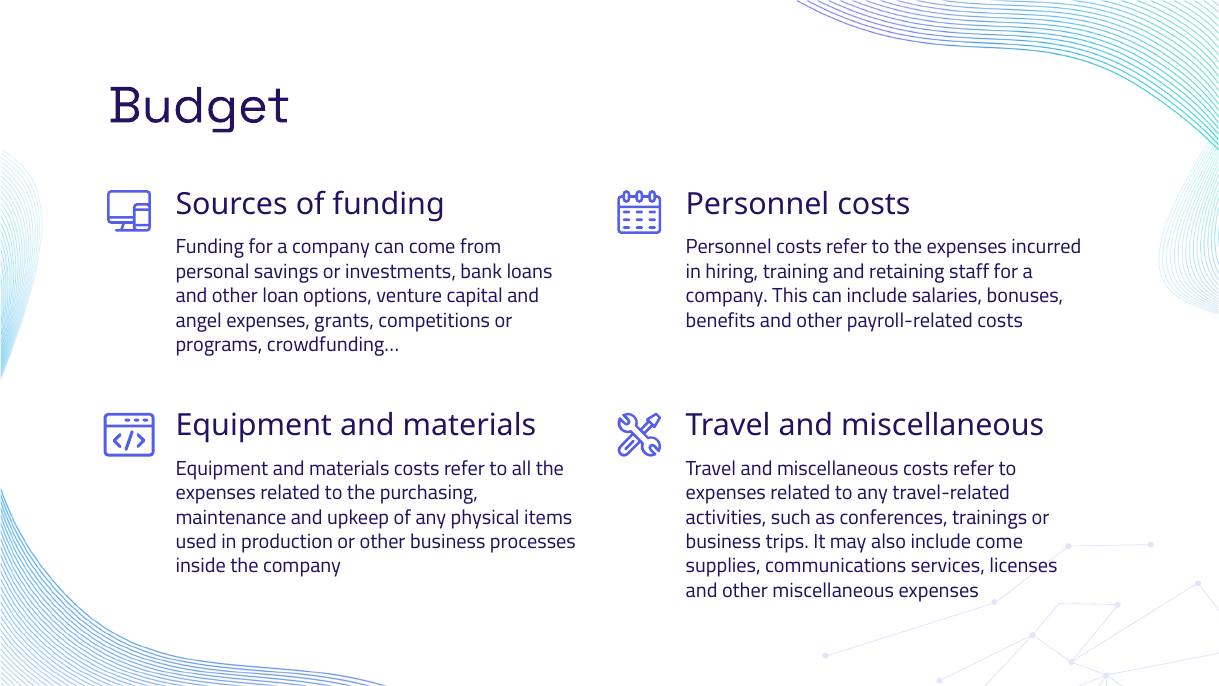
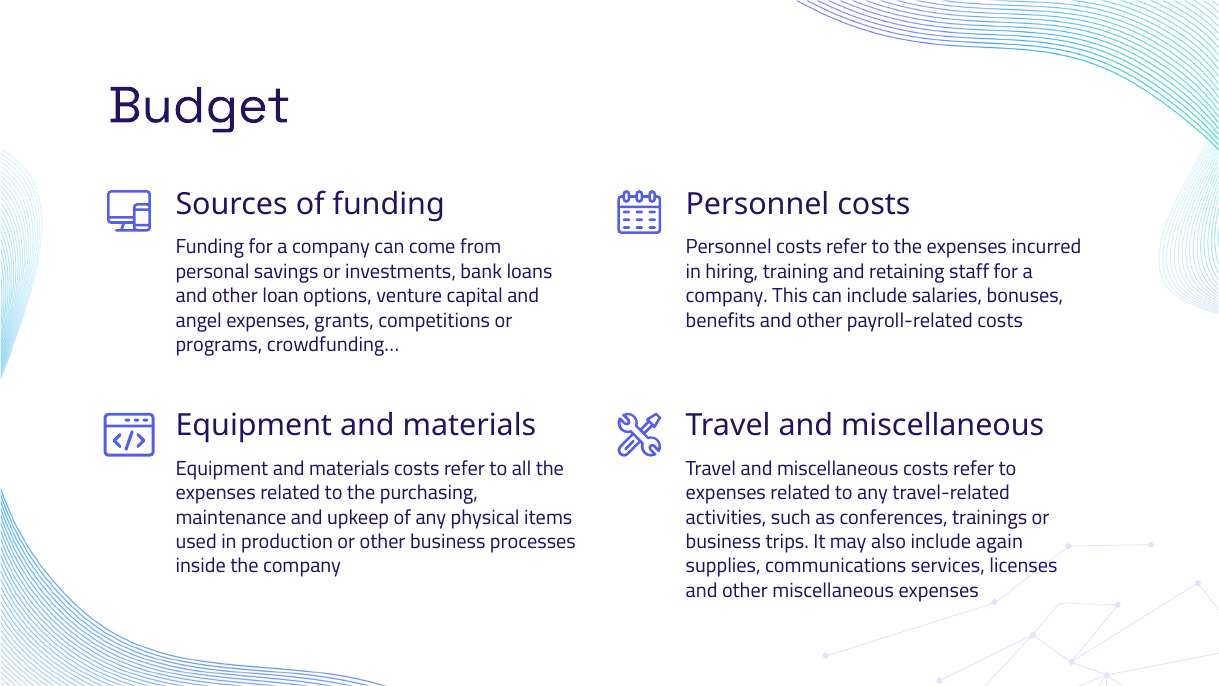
include come: come -> again
